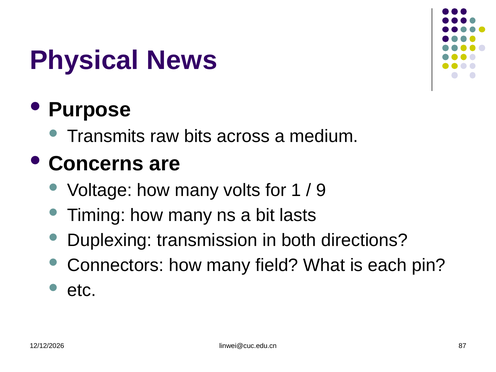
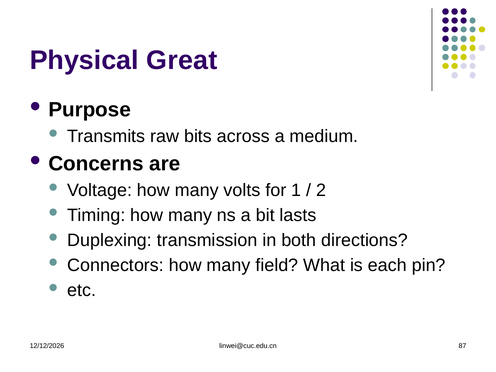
News: News -> Great
9: 9 -> 2
